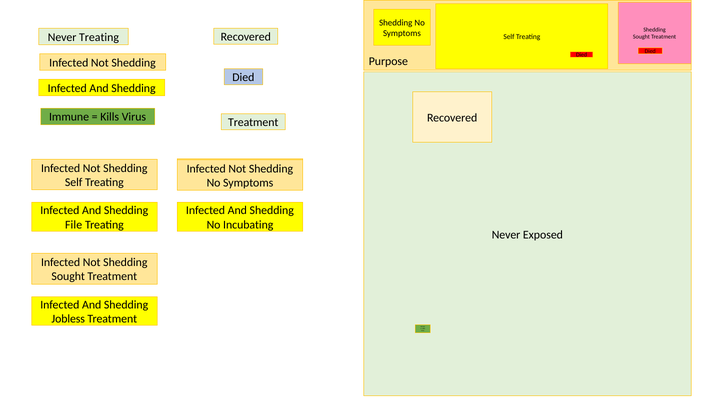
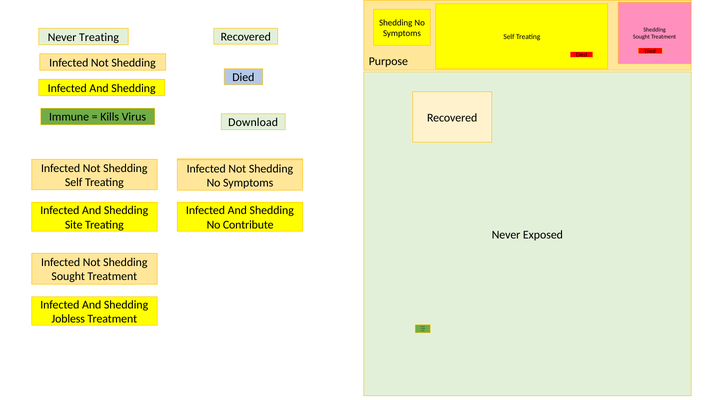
Treatment at (253, 122): Treatment -> Download
File: File -> Site
Incubating: Incubating -> Contribute
